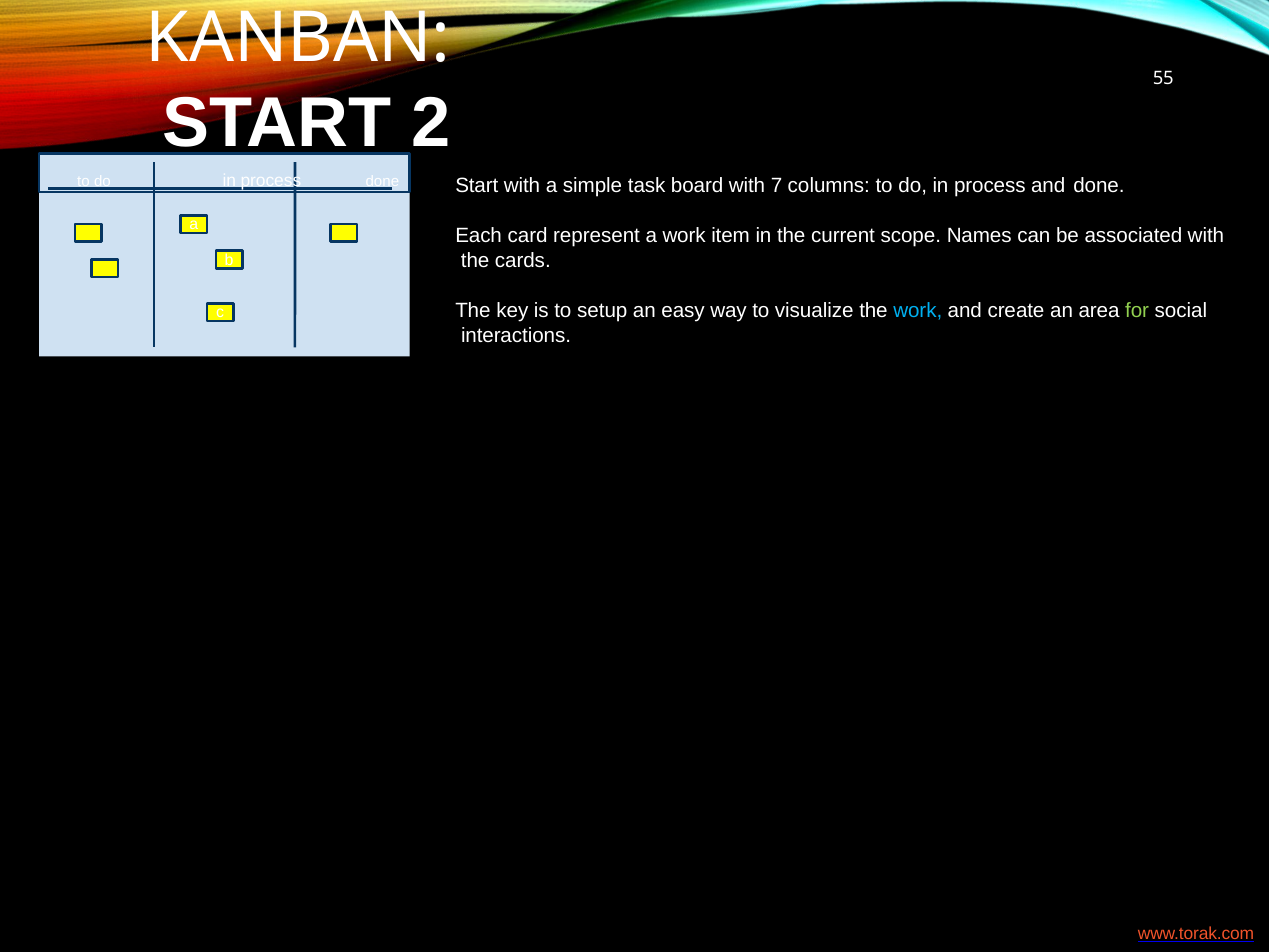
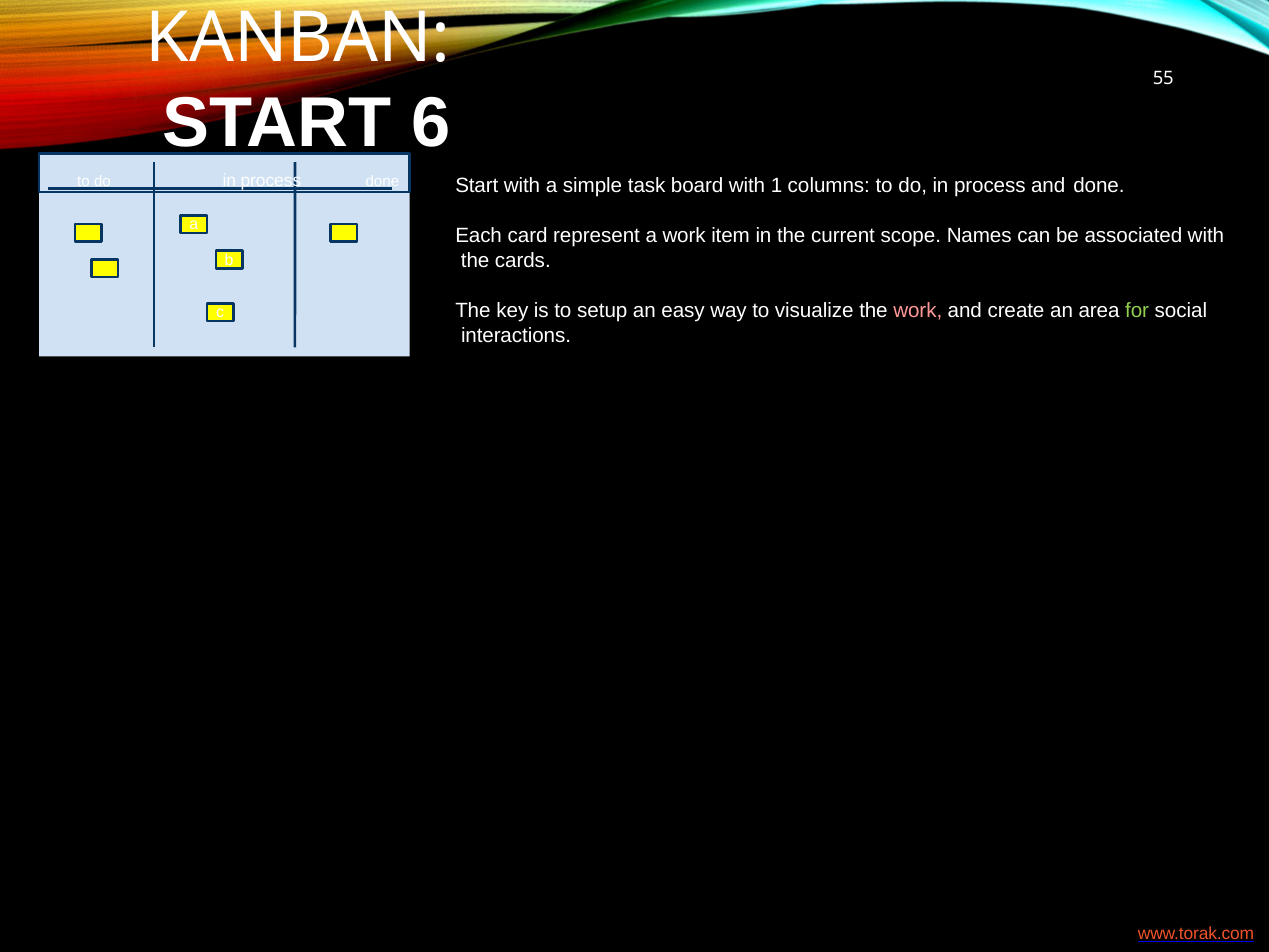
2: 2 -> 6
7: 7 -> 1
work at (918, 310) colour: light blue -> pink
